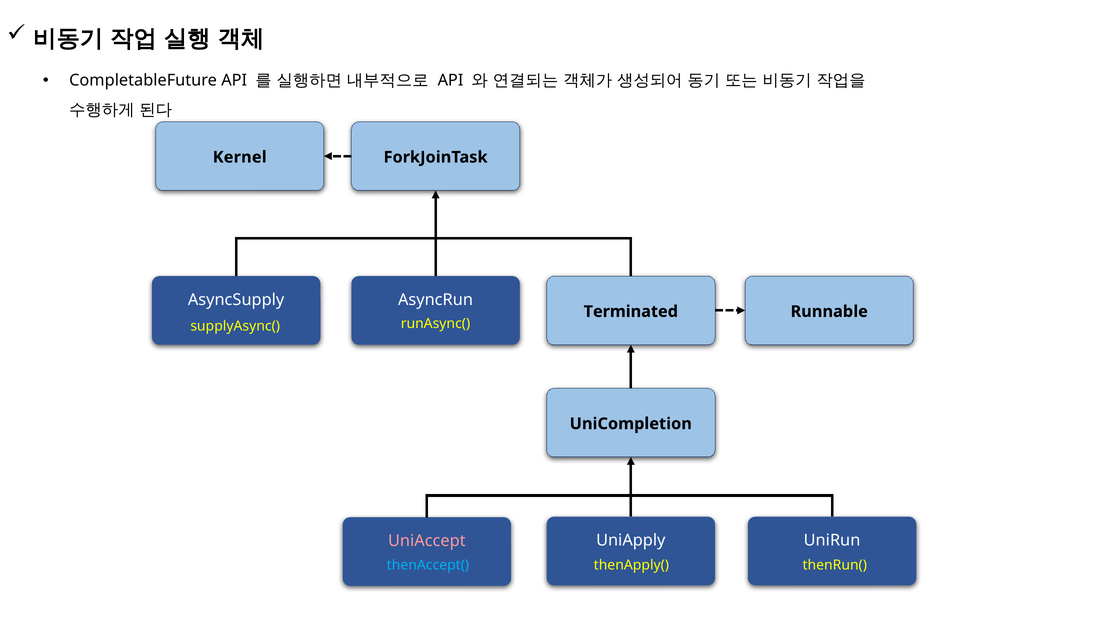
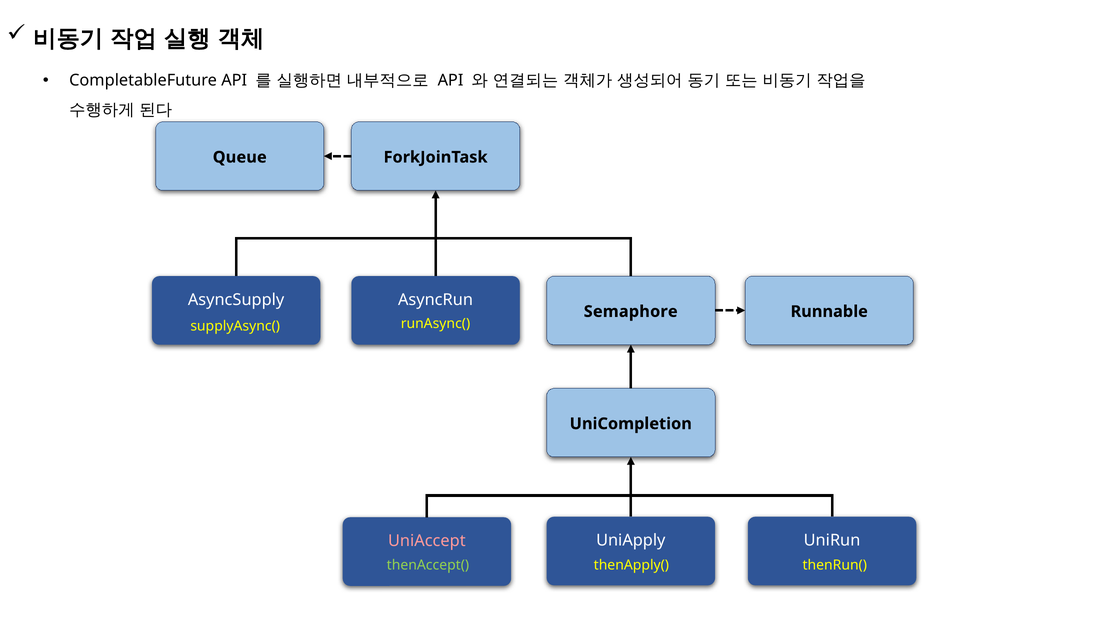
Kernel: Kernel -> Queue
Terminated: Terminated -> Semaphore
thenAccept( colour: light blue -> light green
